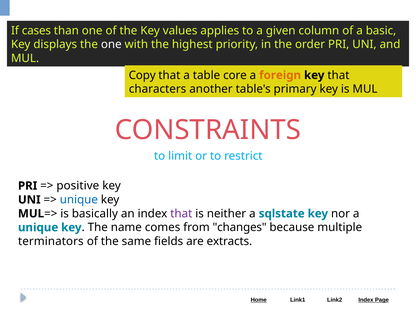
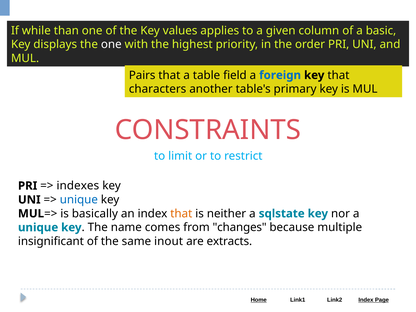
cases: cases -> while
Copy: Copy -> Pairs
core: core -> field
foreign colour: orange -> blue
positive: positive -> indexes
that at (181, 214) colour: purple -> orange
terminators: terminators -> insignificant
fields: fields -> inout
